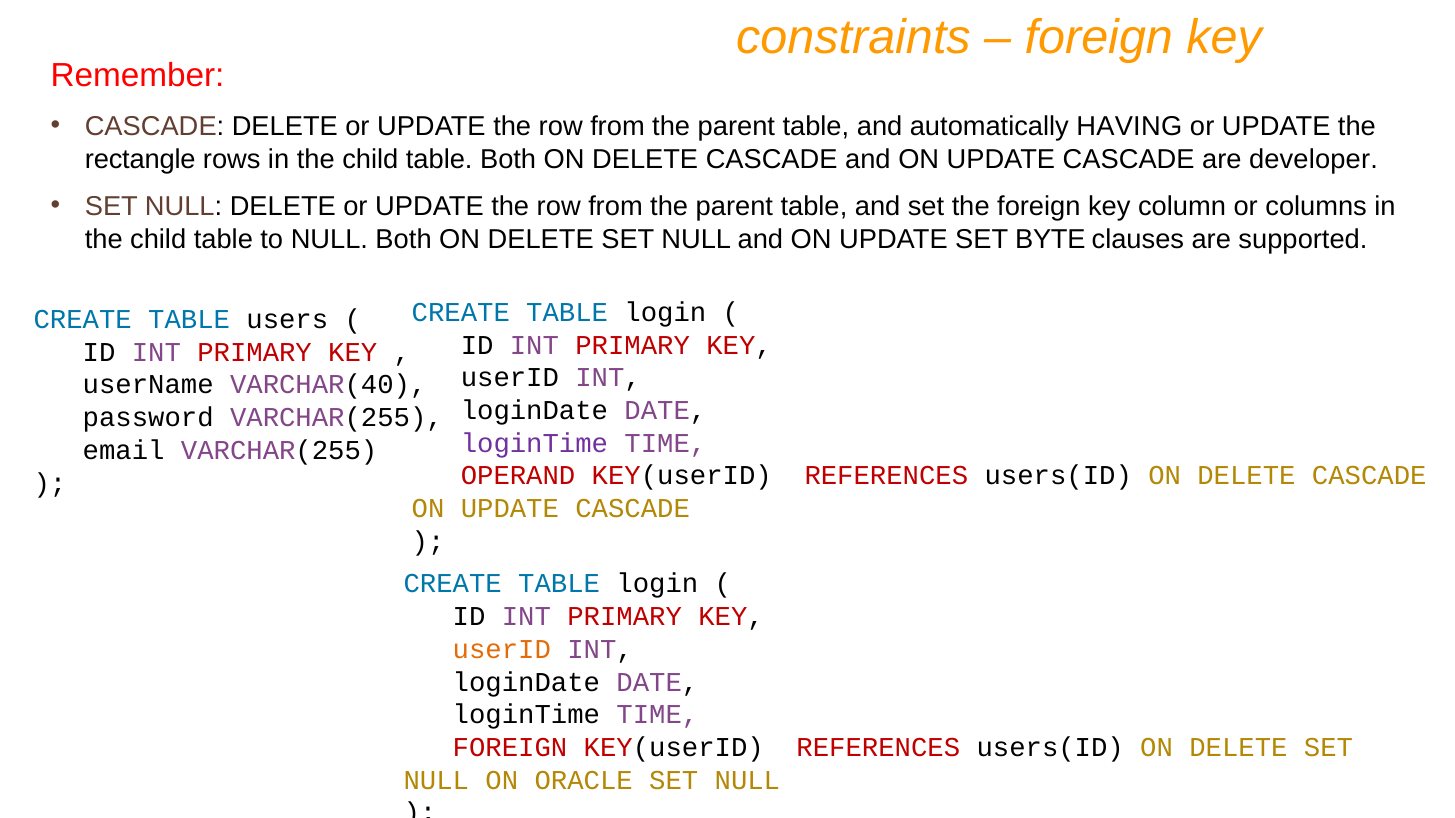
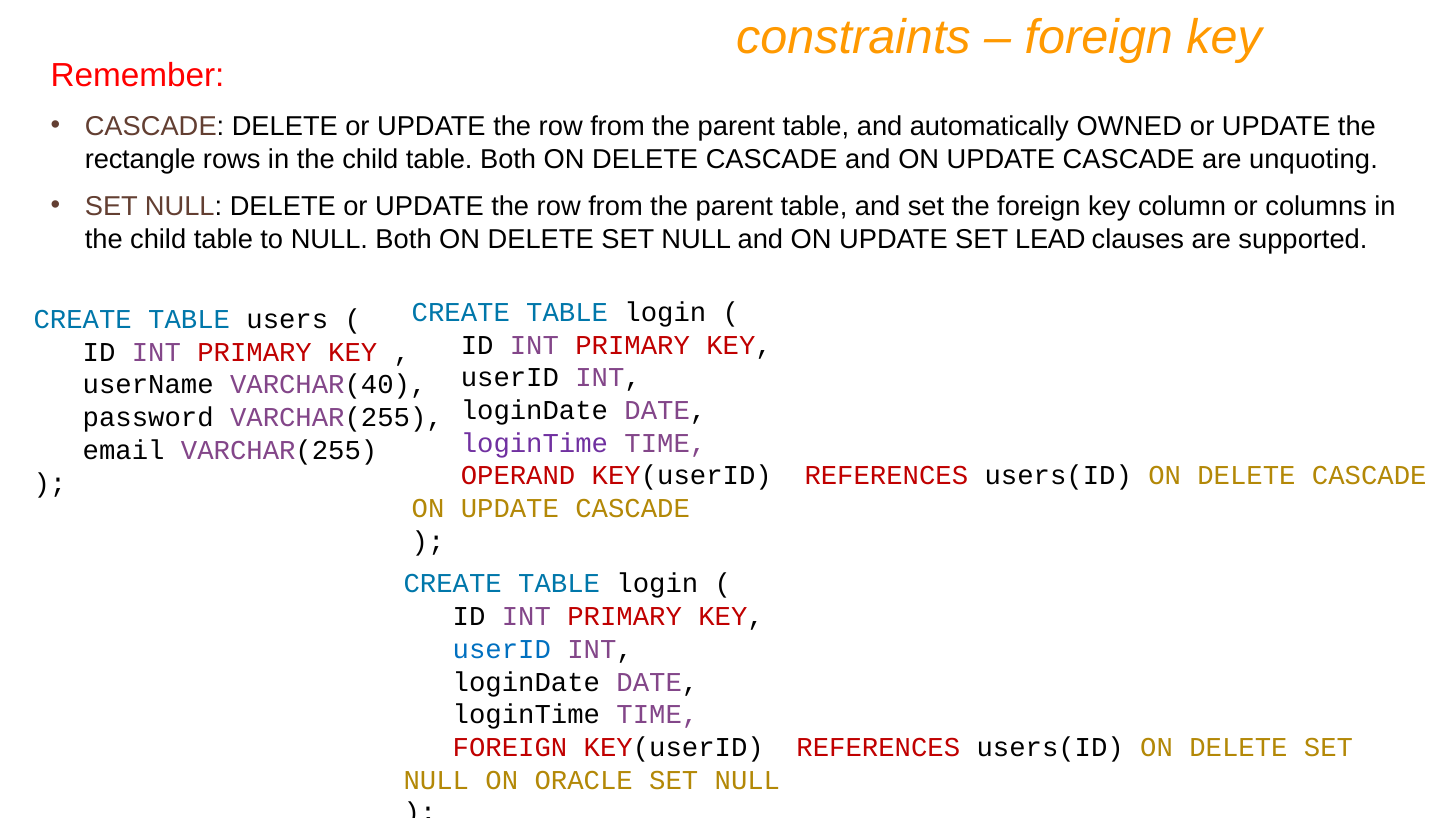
HAVING: HAVING -> OWNED
developer: developer -> unquoting
BYTE: BYTE -> LEAD
userID at (502, 650) colour: orange -> blue
